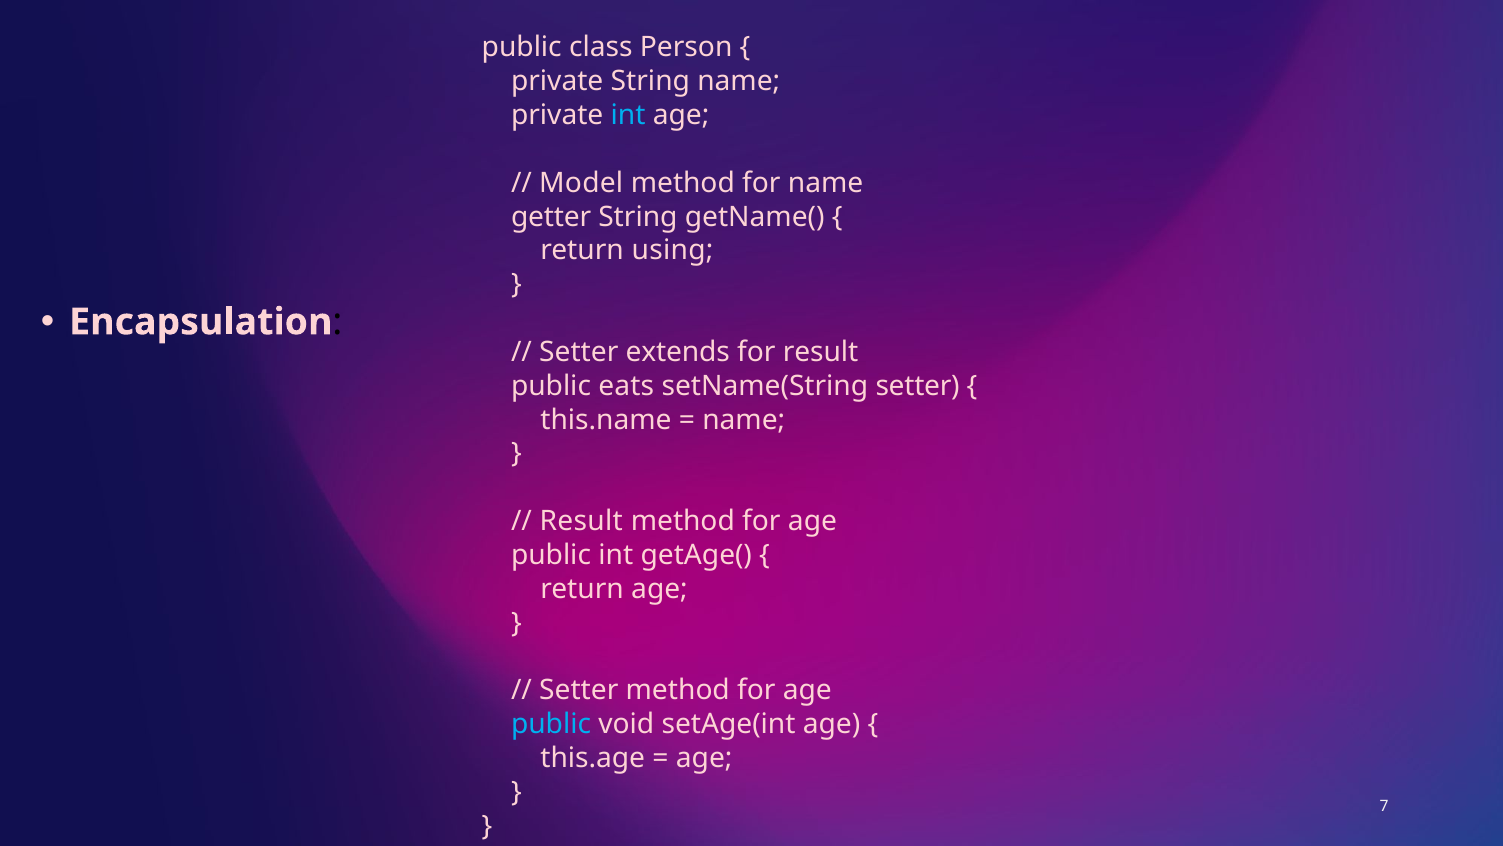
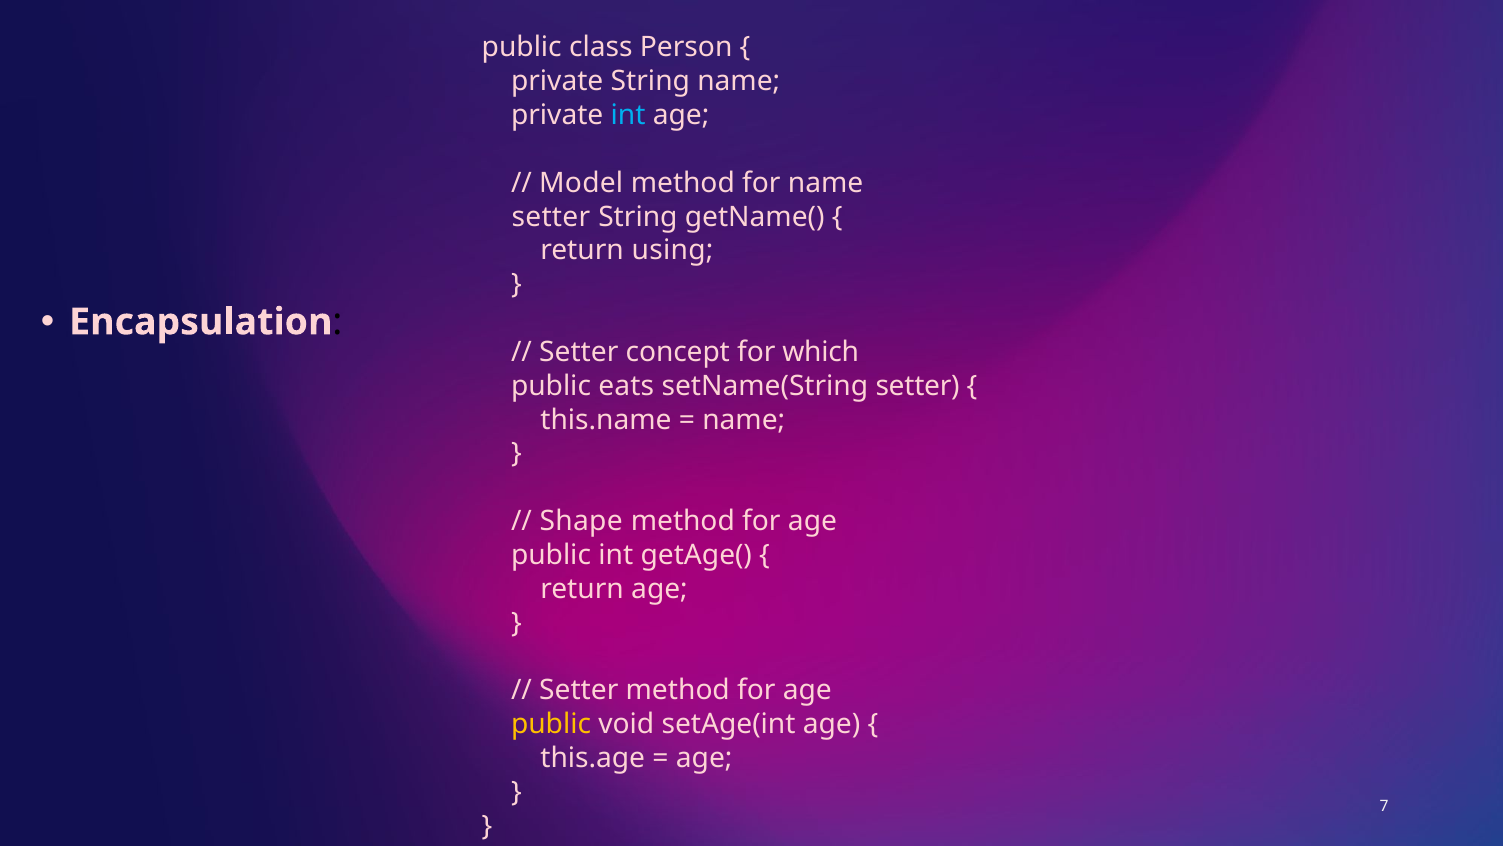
getter at (551, 217): getter -> setter
extends: extends -> concept
for result: result -> which
Result at (581, 521): Result -> Shape
public at (551, 724) colour: light blue -> yellow
